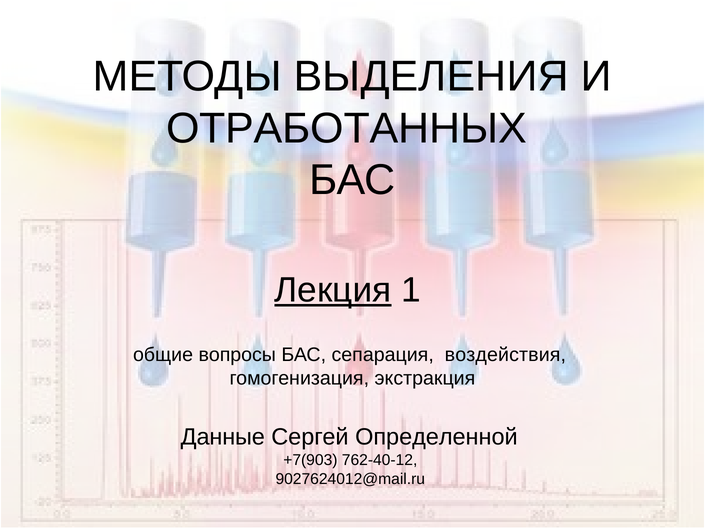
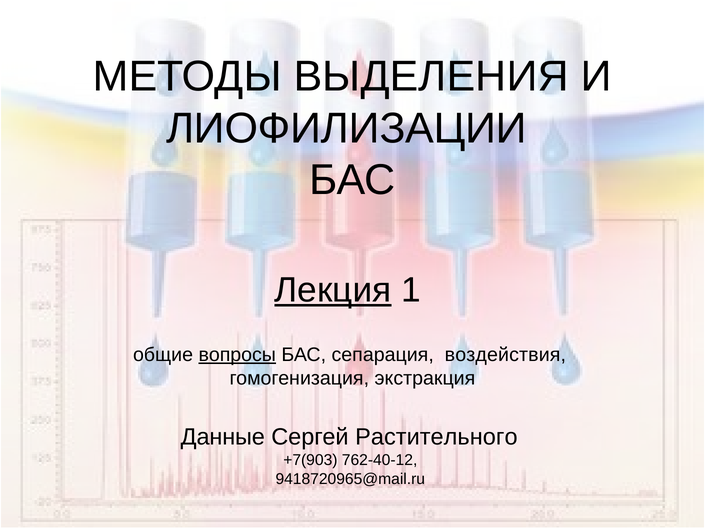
ОТРАБОТАННЫХ: ОТРАБОТАННЫХ -> ЛИОФИЛИЗАЦИИ
вопросы underline: none -> present
Определенной: Определенной -> Растительного
9027624012@mail.ru: 9027624012@mail.ru -> 9418720965@mail.ru
